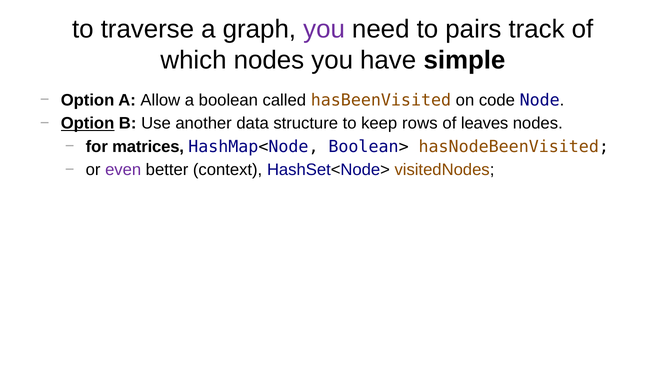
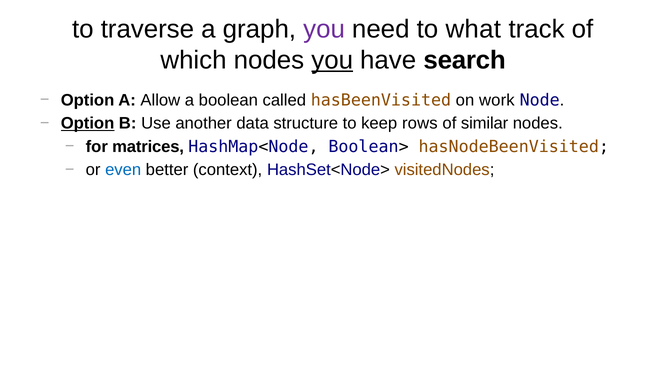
pairs: pairs -> what
you at (332, 60) underline: none -> present
simple: simple -> search
code: code -> work
leaves: leaves -> similar
even colour: purple -> blue
